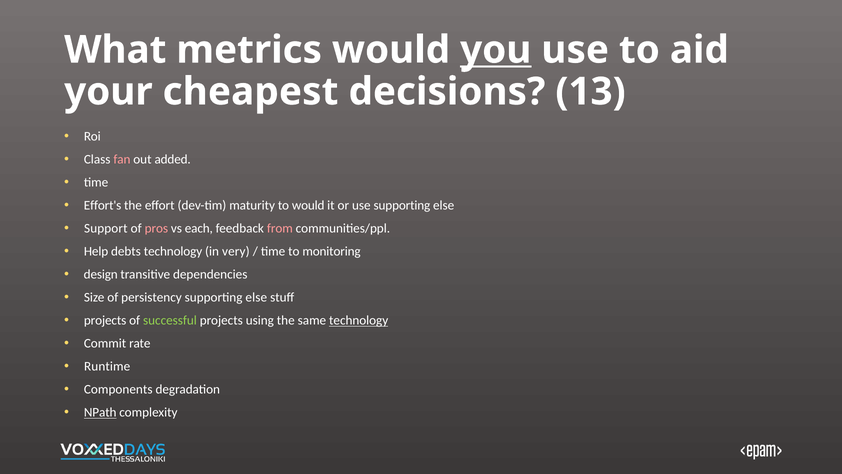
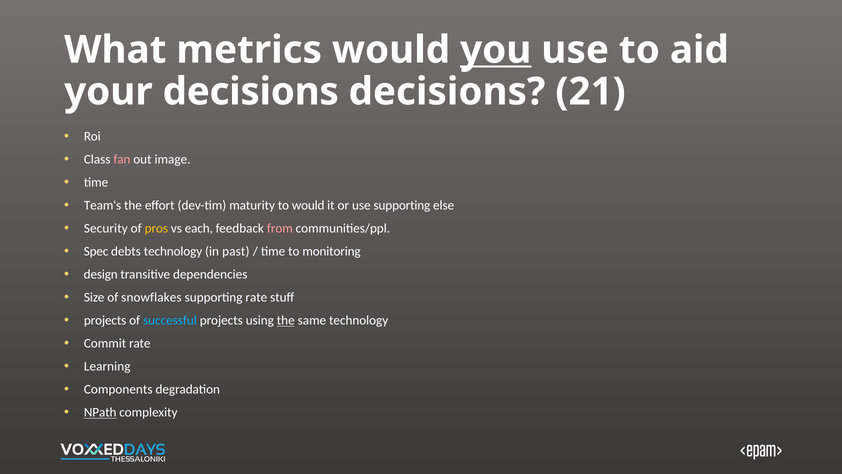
your cheapest: cheapest -> decisions
13: 13 -> 21
added: added -> image
Effort's: Effort's -> Team's
Support: Support -> Security
pros colour: pink -> yellow
Help: Help -> Spec
very: very -> past
persistency: persistency -> snowflakes
else at (256, 297): else -> rate
successful colour: light green -> light blue
the at (286, 320) underline: none -> present
technology at (359, 320) underline: present -> none
Runtime: Runtime -> Learning
